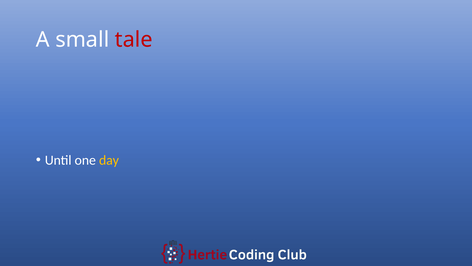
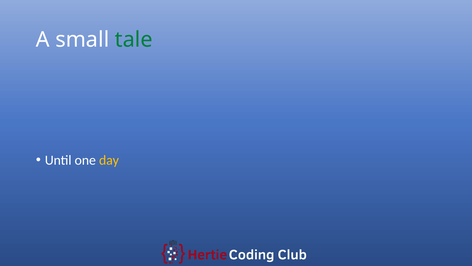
tale colour: red -> green
